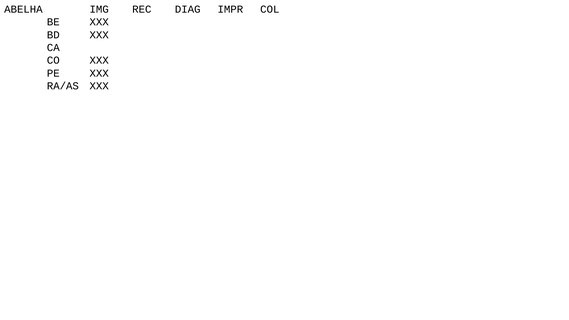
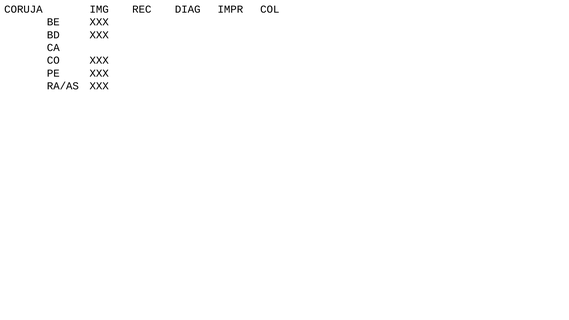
ABELHA: ABELHA -> CORUJA
